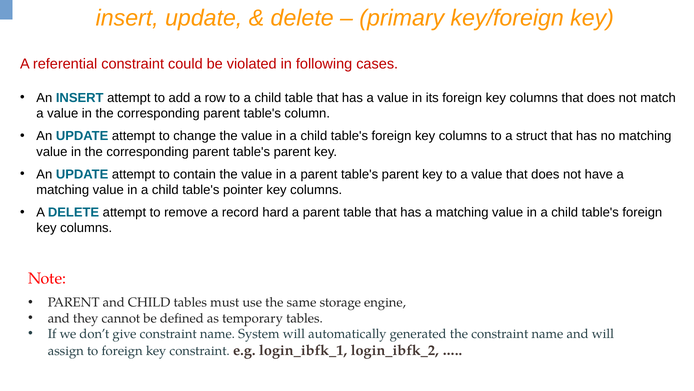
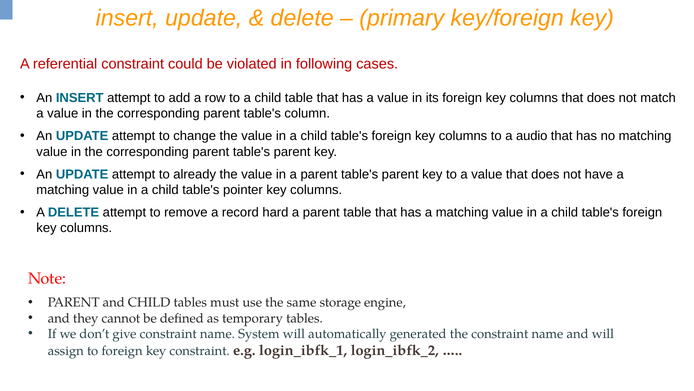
struct: struct -> audio
contain: contain -> already
